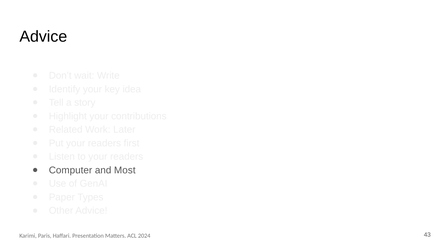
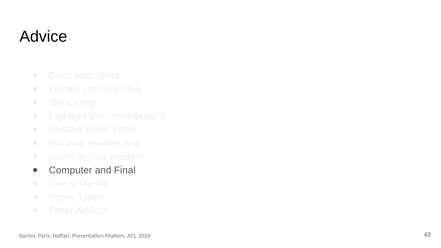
Most: Most -> Final
